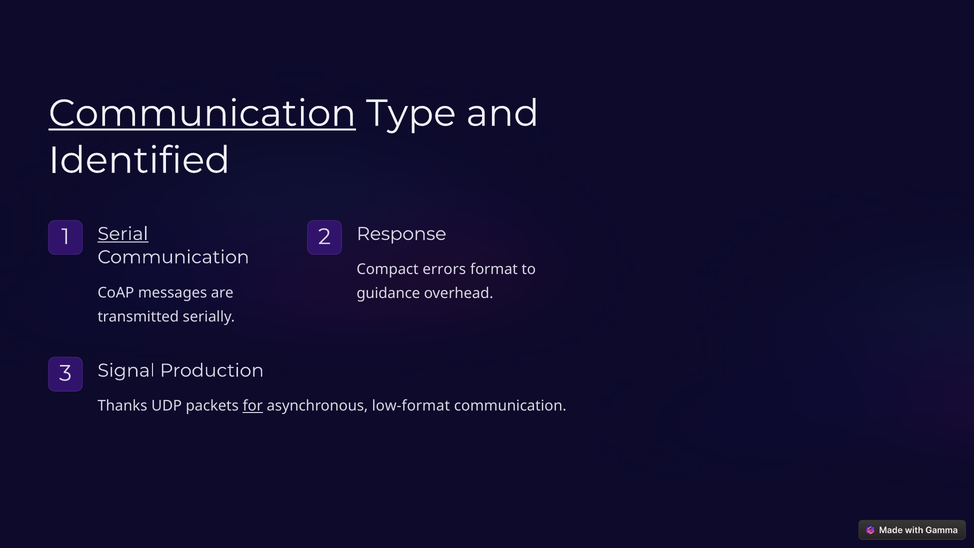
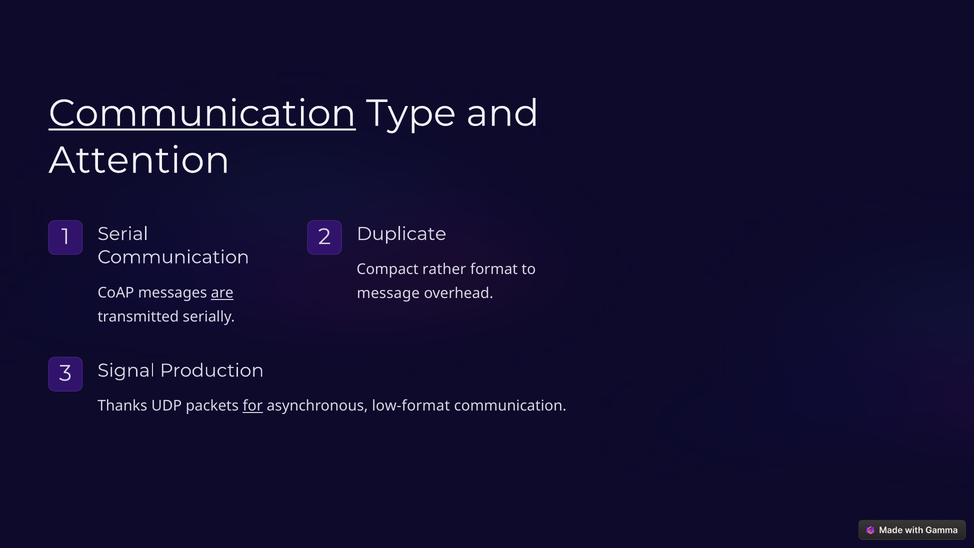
Identified: Identified -> Attention
Serial underline: present -> none
Response: Response -> Duplicate
errors: errors -> rather
are underline: none -> present
guidance: guidance -> message
